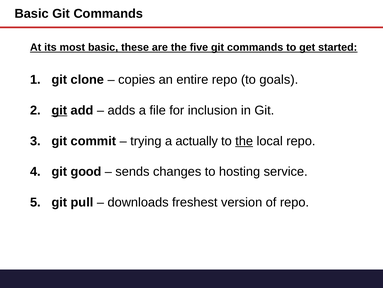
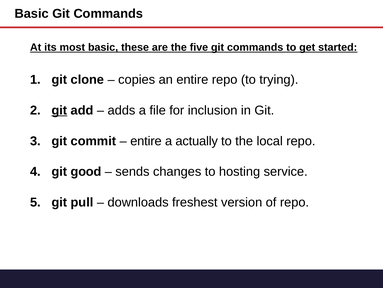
goals: goals -> trying
trying at (146, 141): trying -> entire
the at (244, 141) underline: present -> none
